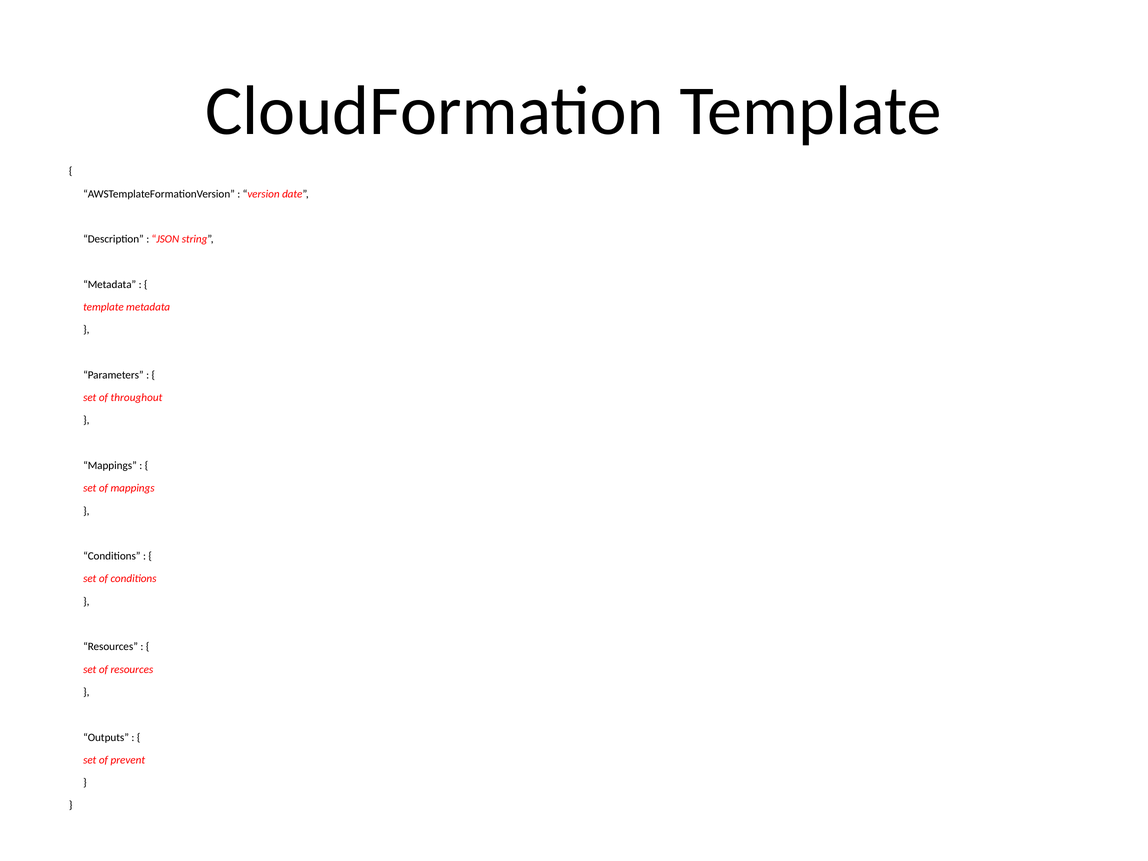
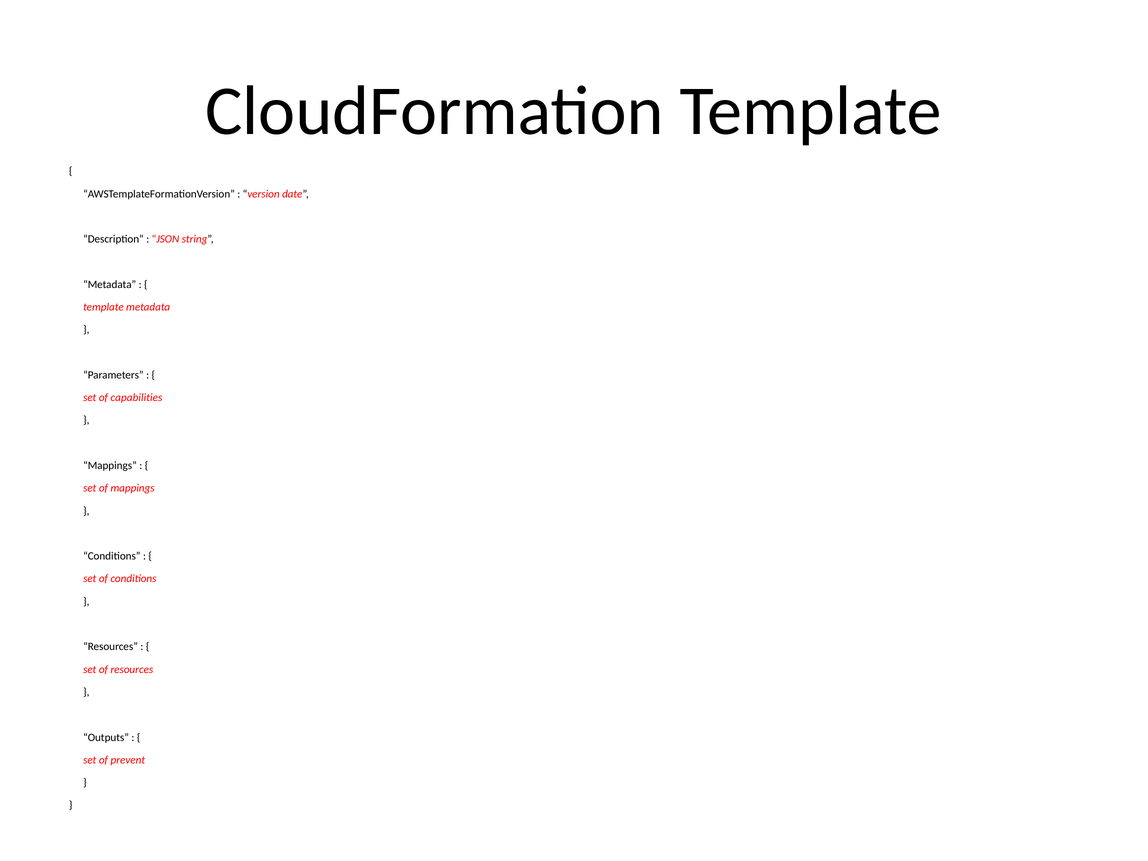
throughout: throughout -> capabilities
